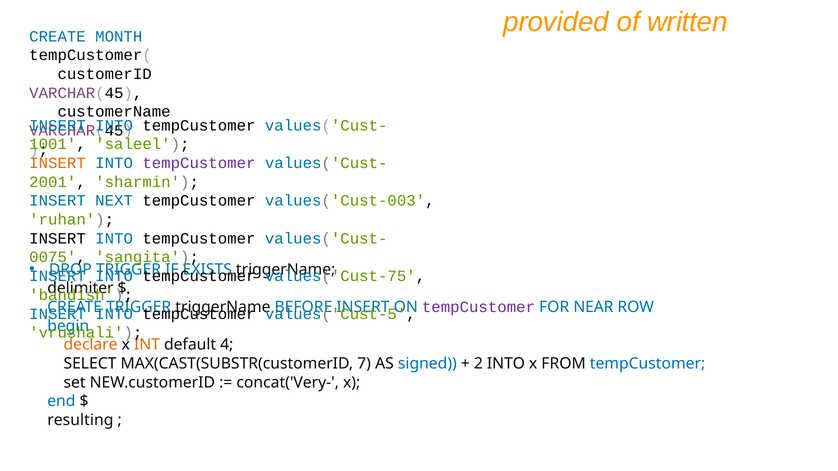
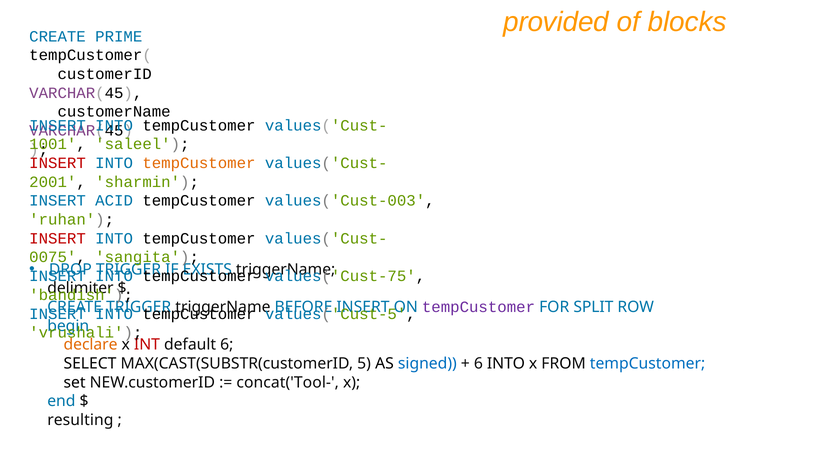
written: written -> blocks
MONTH: MONTH -> PRIME
INSERT at (58, 163) colour: orange -> red
tempCustomer at (199, 163) colour: purple -> orange
NEXT: NEXT -> ACID
INSERT at (58, 239) colour: black -> red
NEAR: NEAR -> SPLIT
INT colour: orange -> red
default 4: 4 -> 6
7: 7 -> 5
2 at (478, 364): 2 -> 6
concat('Very-: concat('Very- -> concat('Tool-
